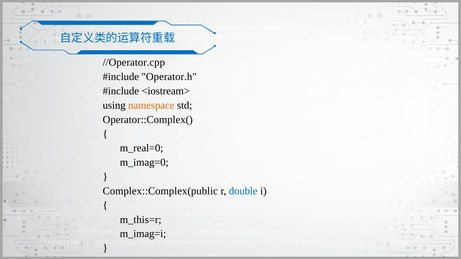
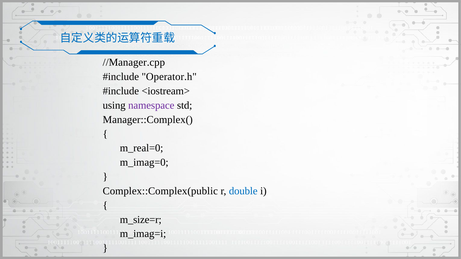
//Operator.cpp: //Operator.cpp -> //Manager.cpp
namespace colour: orange -> purple
Operator::Complex(: Operator::Complex( -> Manager::Complex(
m_this=r: m_this=r -> m_size=r
